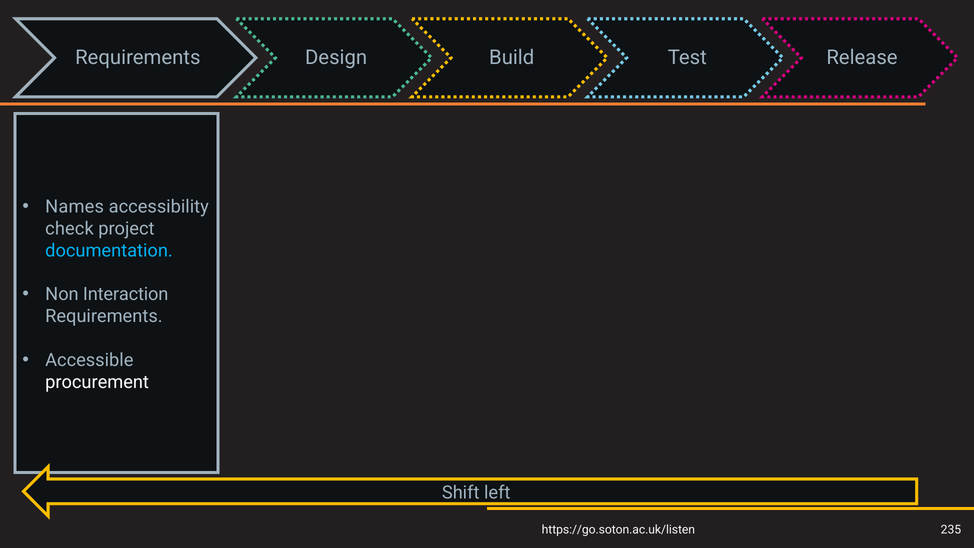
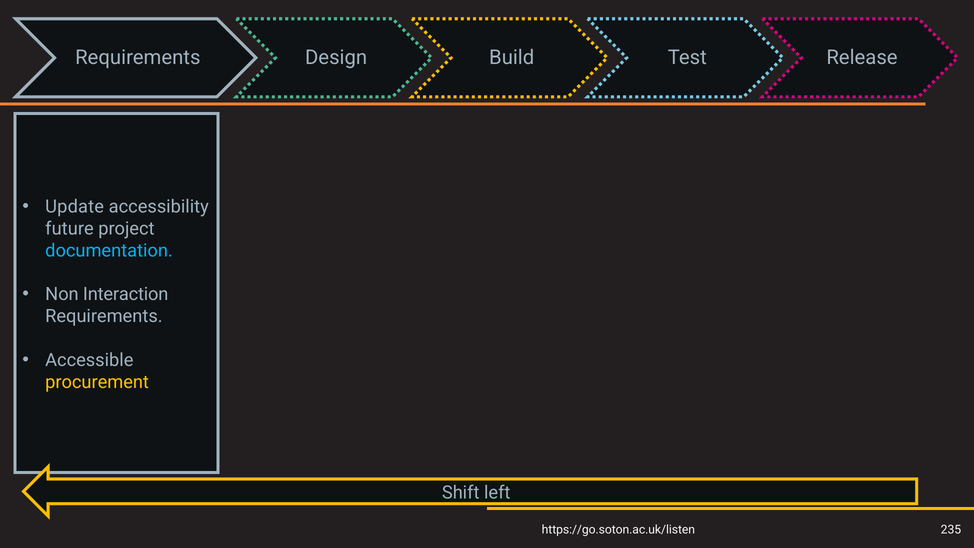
Names: Names -> Update
check: check -> future
procurement colour: white -> yellow
